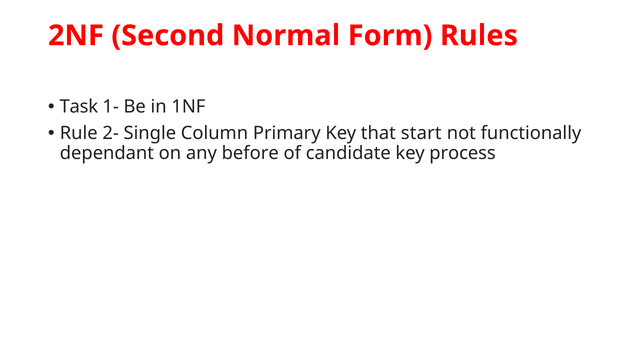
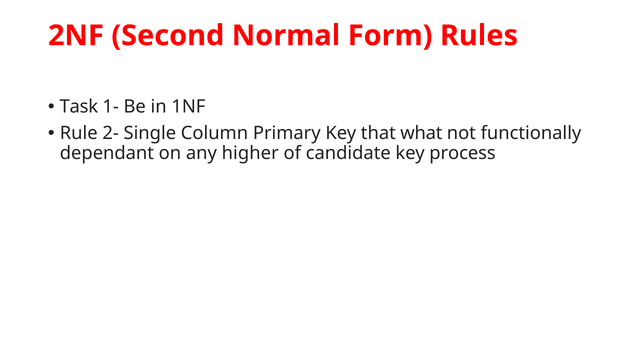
start: start -> what
before: before -> higher
